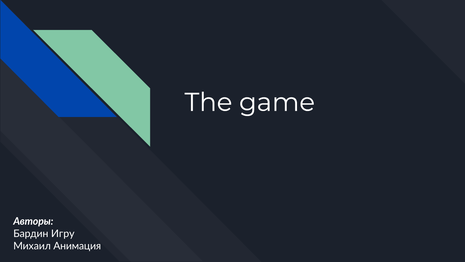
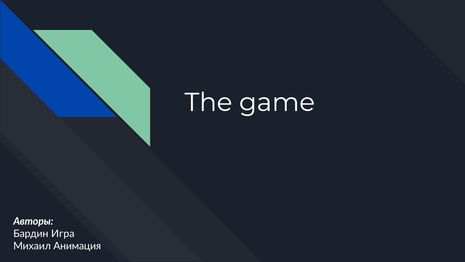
Игру: Игру -> Игра
